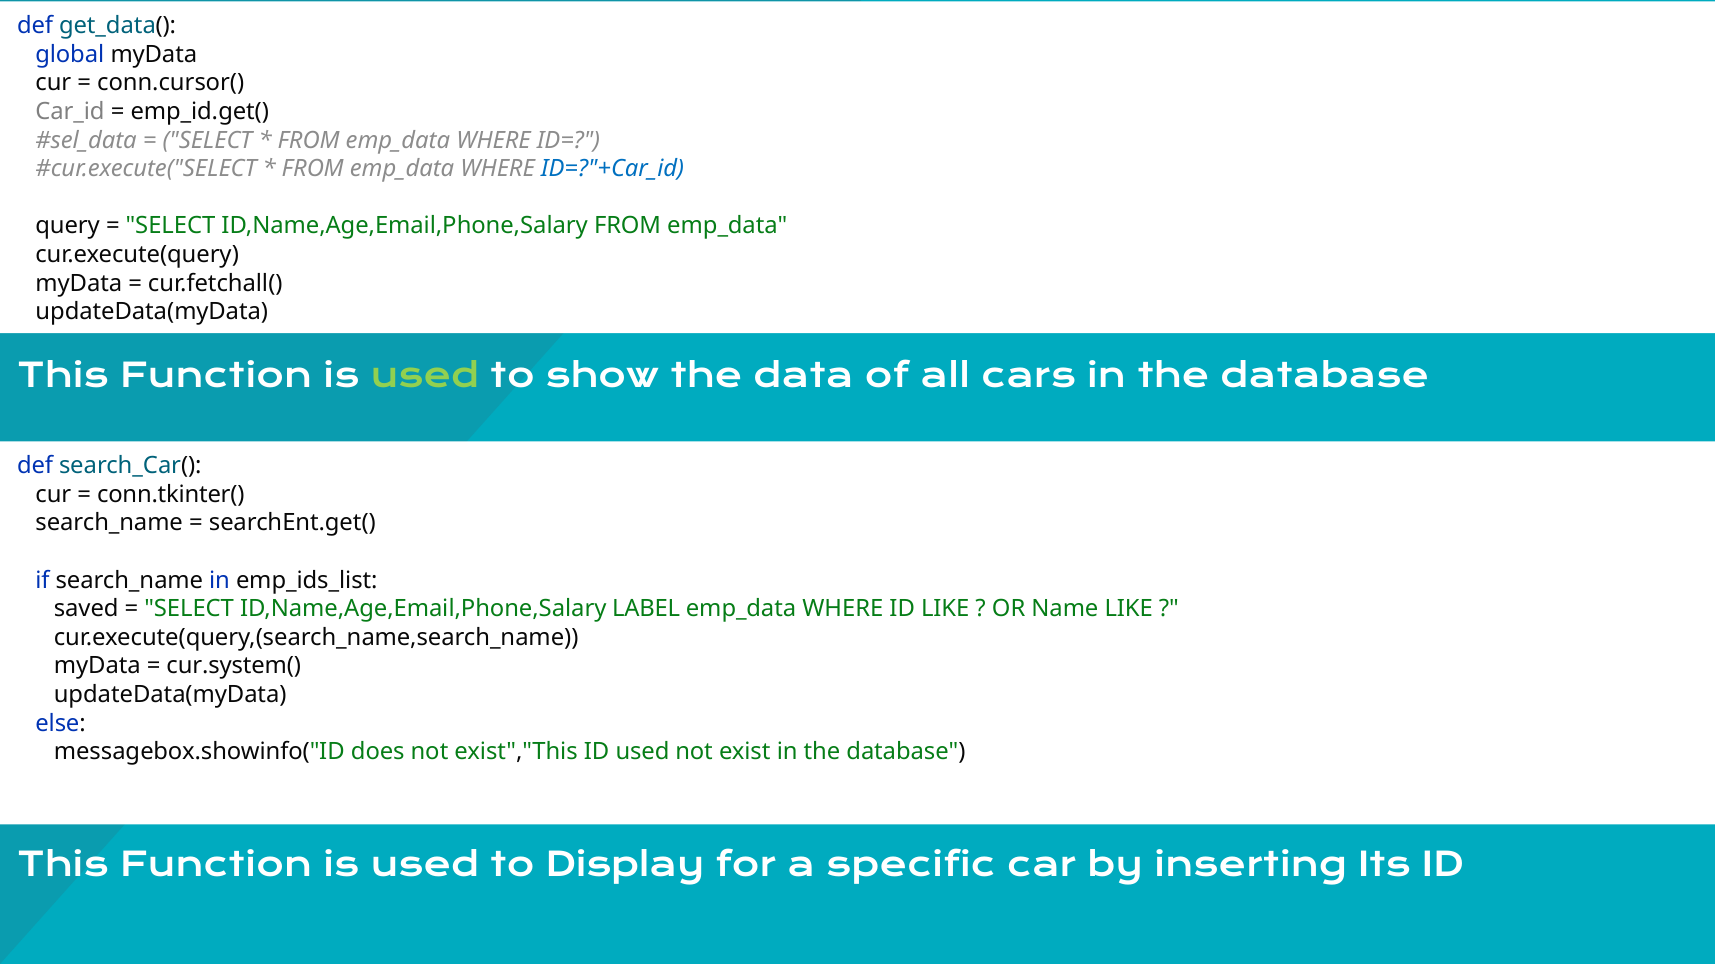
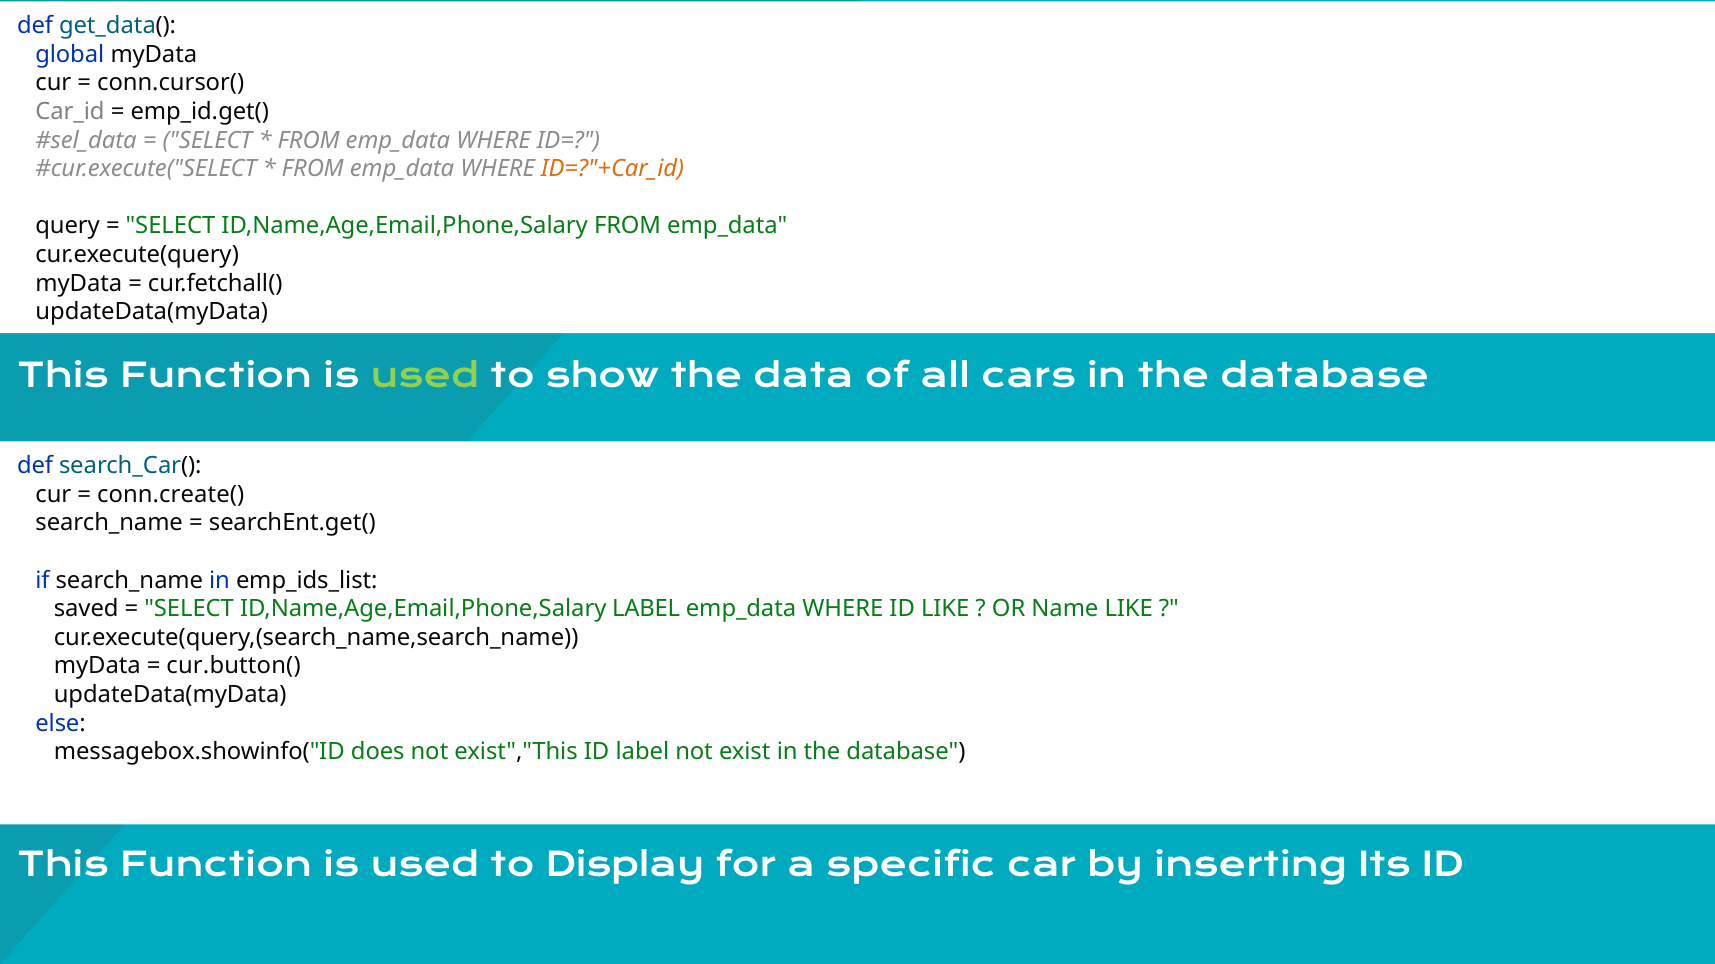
ID=?"+Car_id colour: blue -> orange
conn.tkinter(: conn.tkinter( -> conn.create(
cur.system(: cur.system( -> cur.button(
ID used: used -> label
